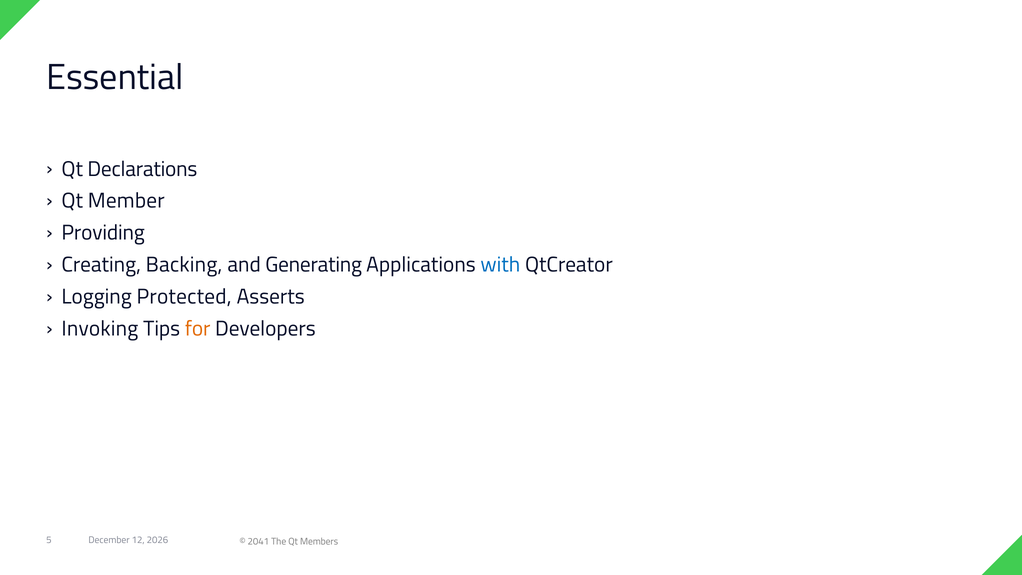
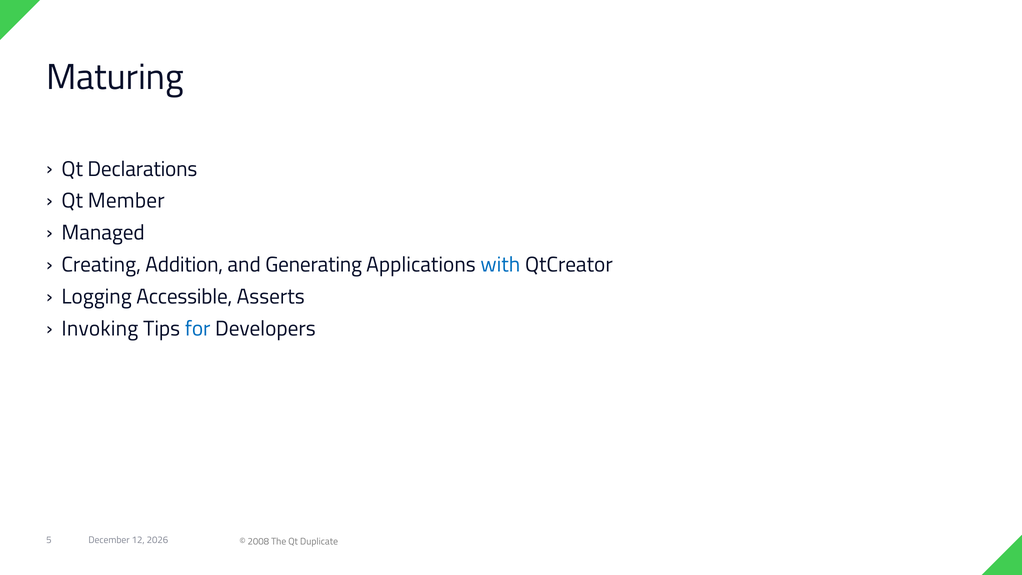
Essential: Essential -> Maturing
Providing: Providing -> Managed
Backing: Backing -> Addition
Protected: Protected -> Accessible
for colour: orange -> blue
2041: 2041 -> 2008
Members: Members -> Duplicate
